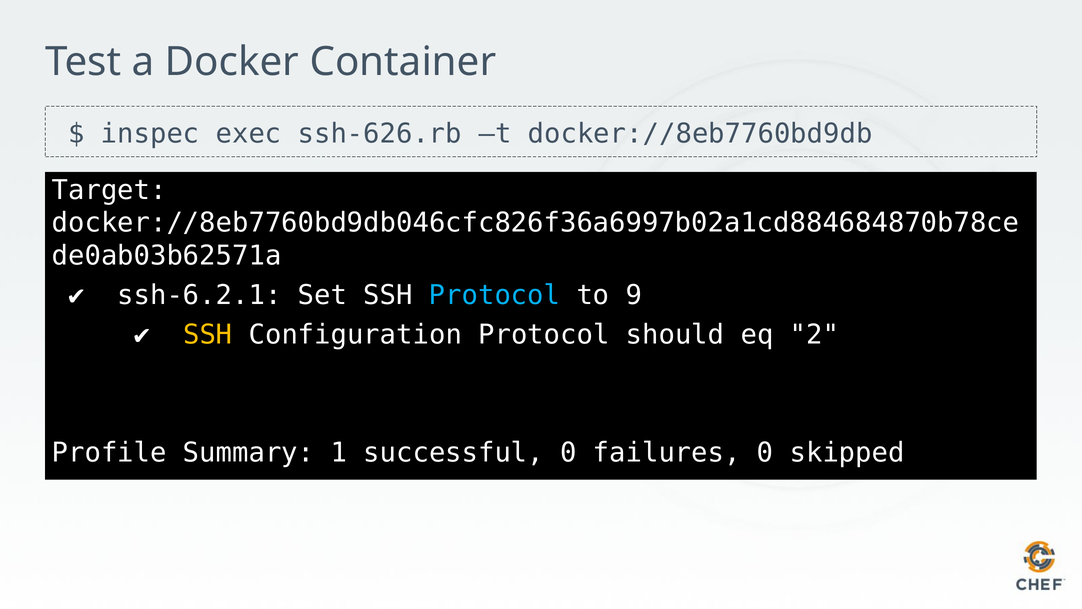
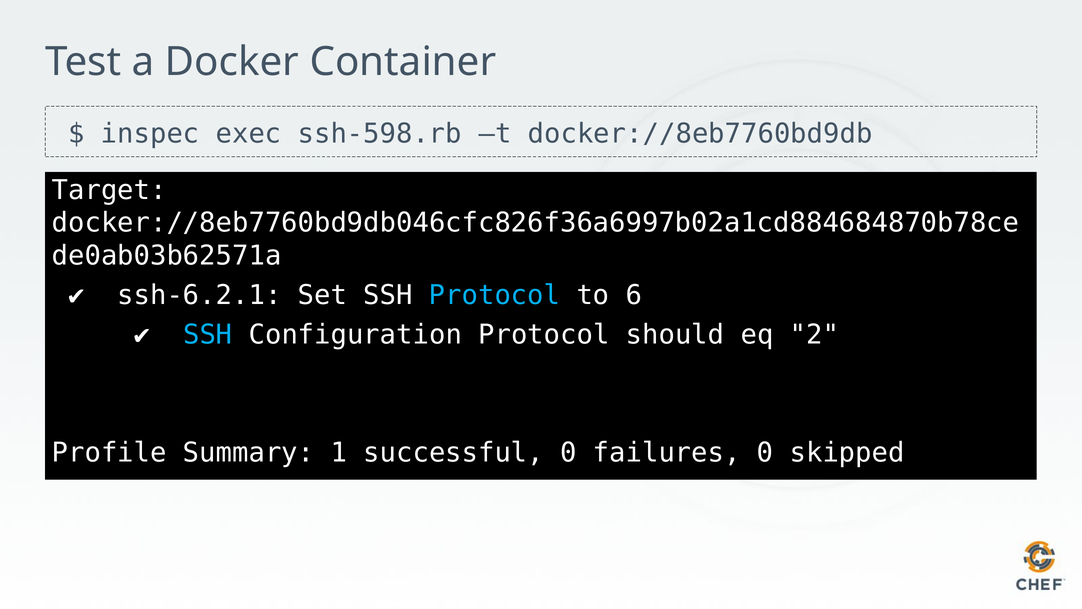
ssh-626.rb: ssh-626.rb -> ssh-598.rb
9: 9 -> 6
SSH at (208, 334) colour: yellow -> light blue
